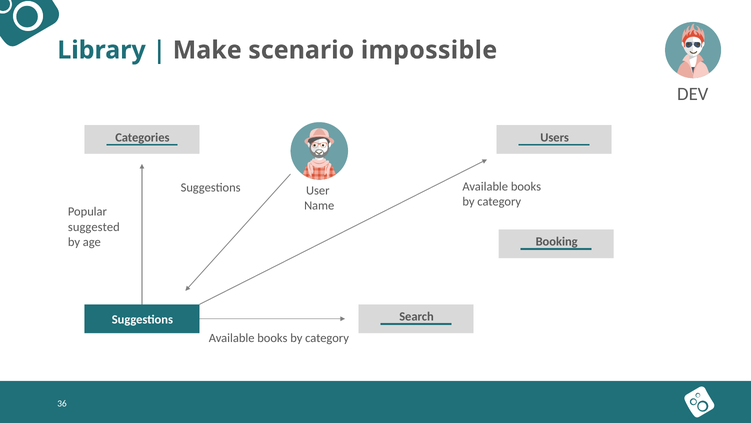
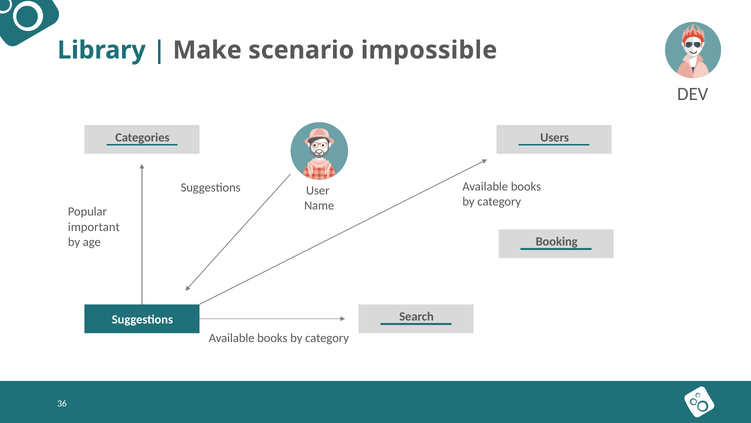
suggested: suggested -> important
